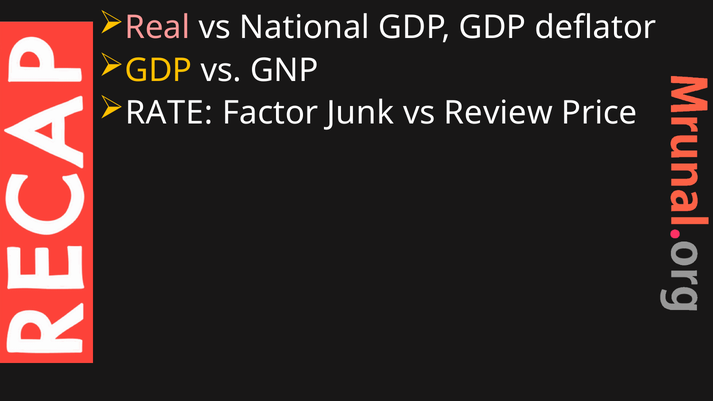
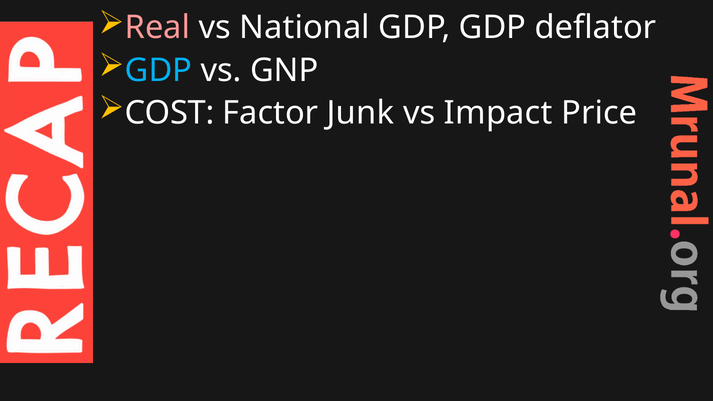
GDP at (158, 70) colour: yellow -> light blue
RATE: RATE -> COST
Review: Review -> Impact
